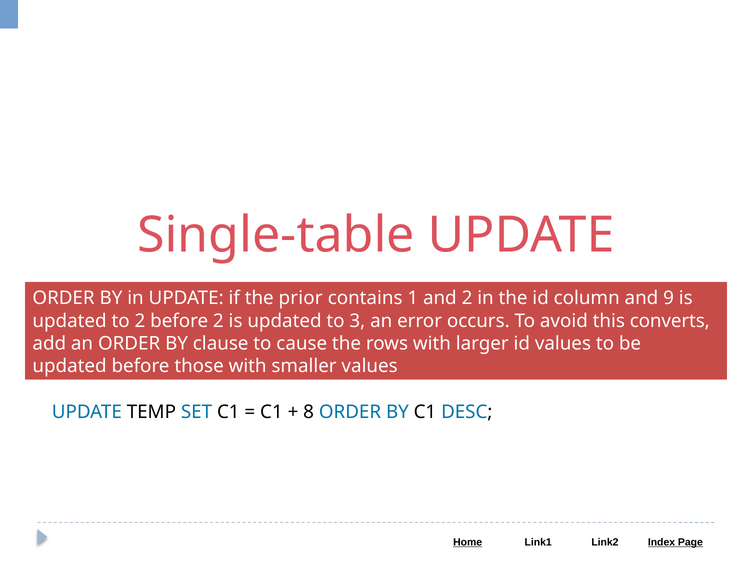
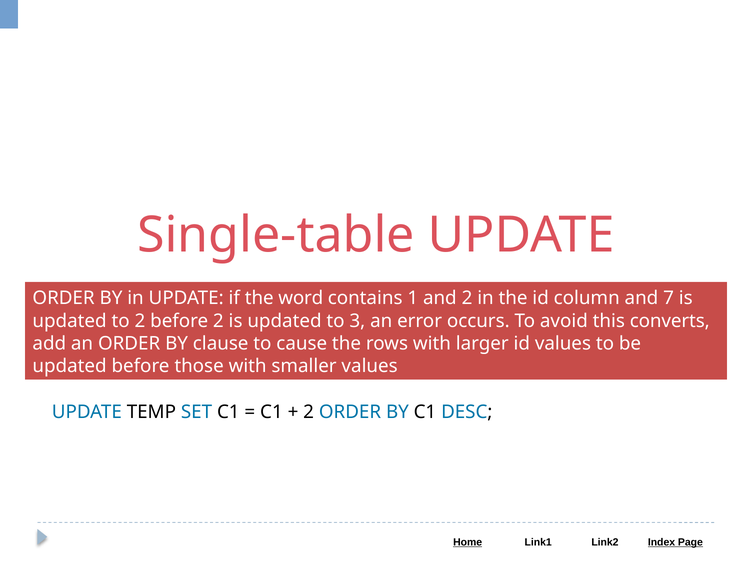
prior: prior -> word
9: 9 -> 7
8 at (309, 412): 8 -> 2
